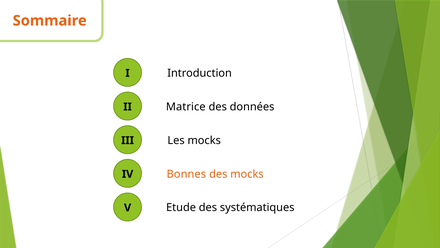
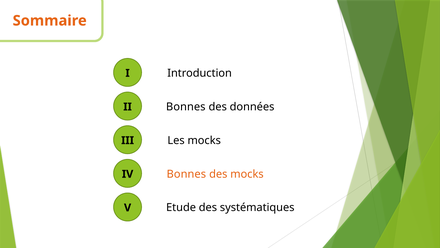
Matrice at (186, 107): Matrice -> Bonnes
